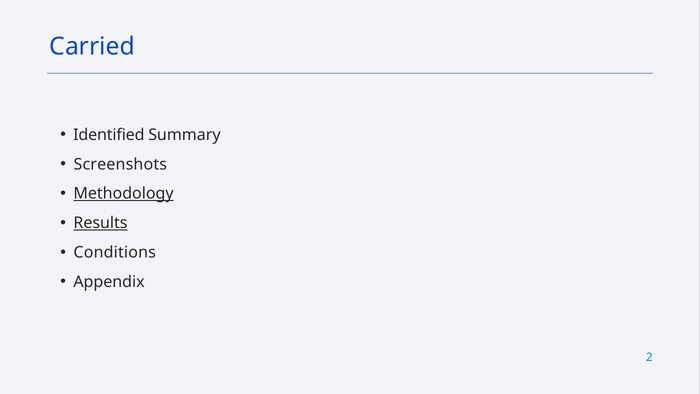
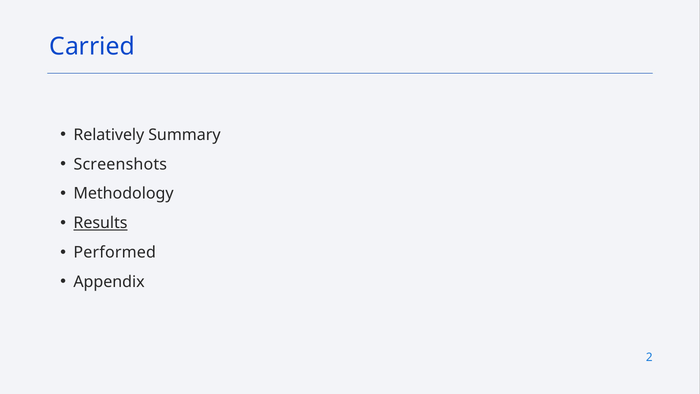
Identified: Identified -> Relatively
Methodology underline: present -> none
Conditions: Conditions -> Performed
